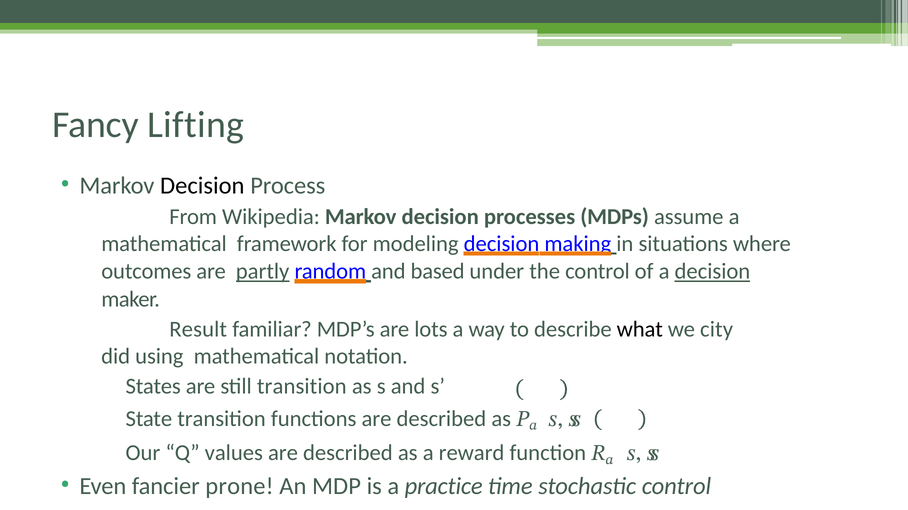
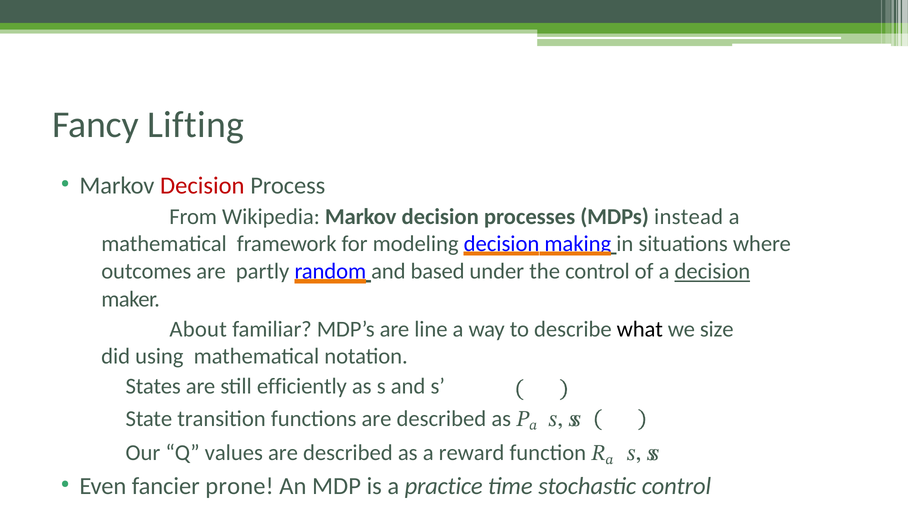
Decision at (202, 186) colour: black -> red
assume: assume -> instead
partly underline: present -> none
Result: Result -> About
lots: lots -> line
city: city -> size
still transition: transition -> efficiently
